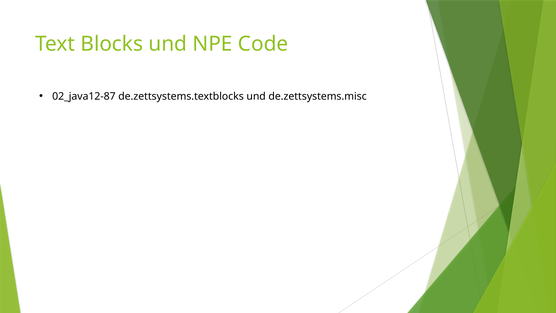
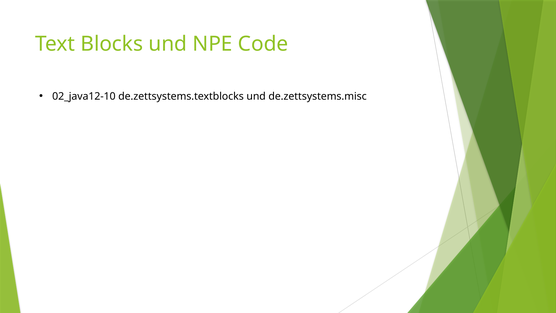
02_java12-87: 02_java12-87 -> 02_java12-10
